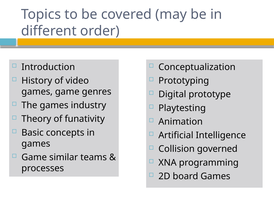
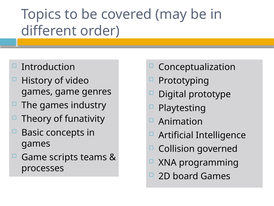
similar: similar -> scripts
